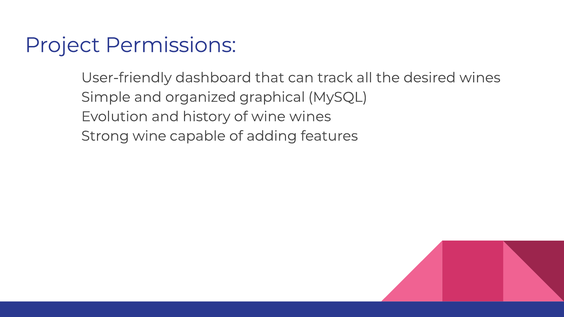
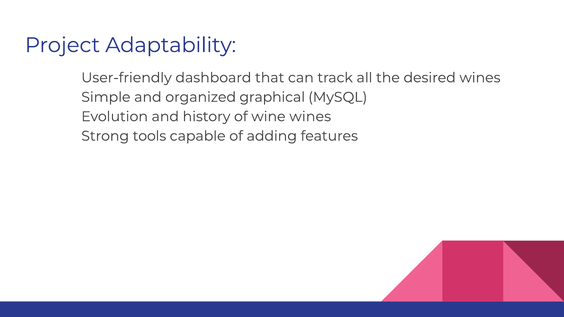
Permissions: Permissions -> Adaptability
Strong wine: wine -> tools
